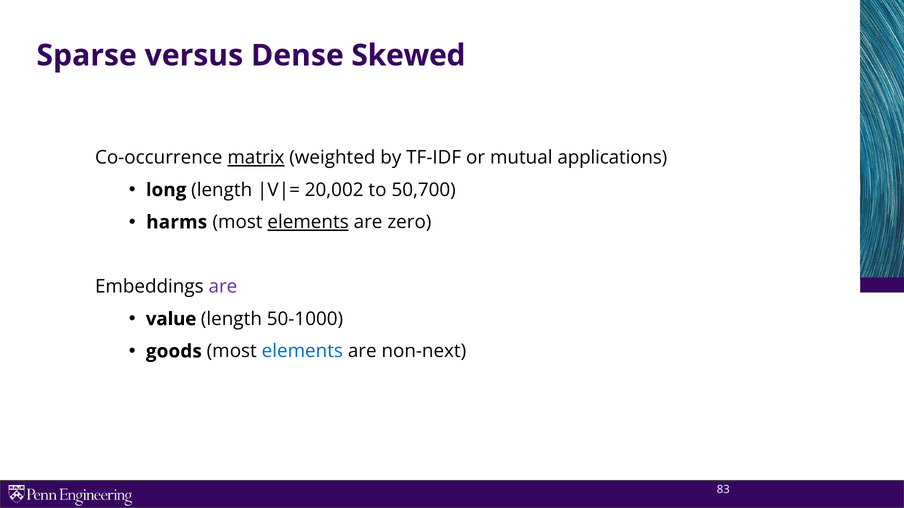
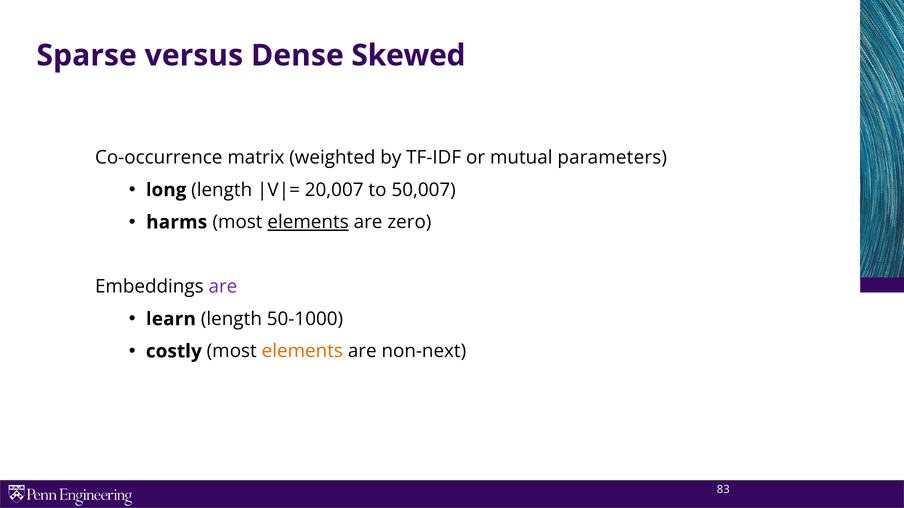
matrix underline: present -> none
applications: applications -> parameters
20,002: 20,002 -> 20,007
50,700: 50,700 -> 50,007
value: value -> learn
goods: goods -> costly
elements at (302, 352) colour: blue -> orange
